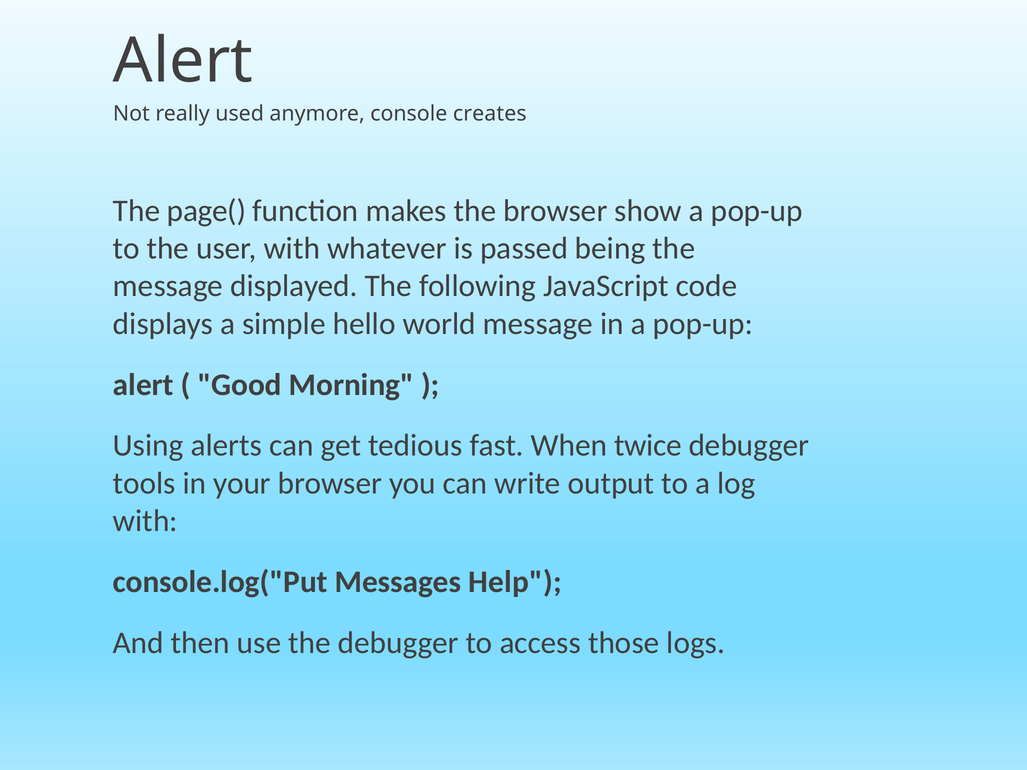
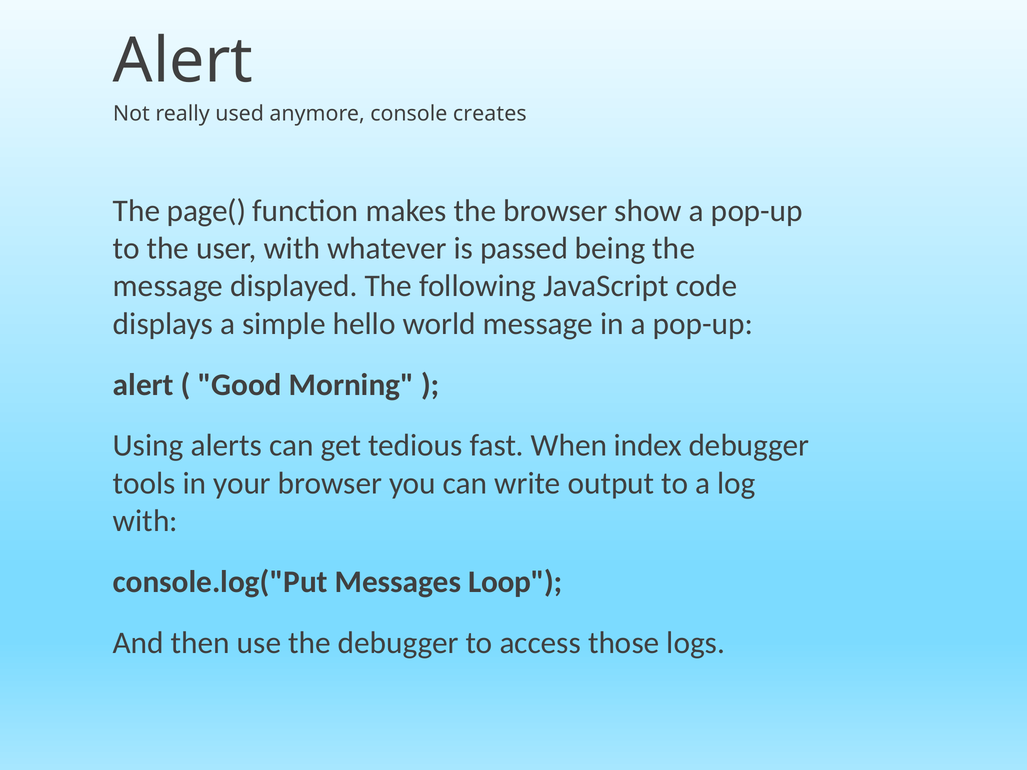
twice: twice -> index
Help: Help -> Loop
